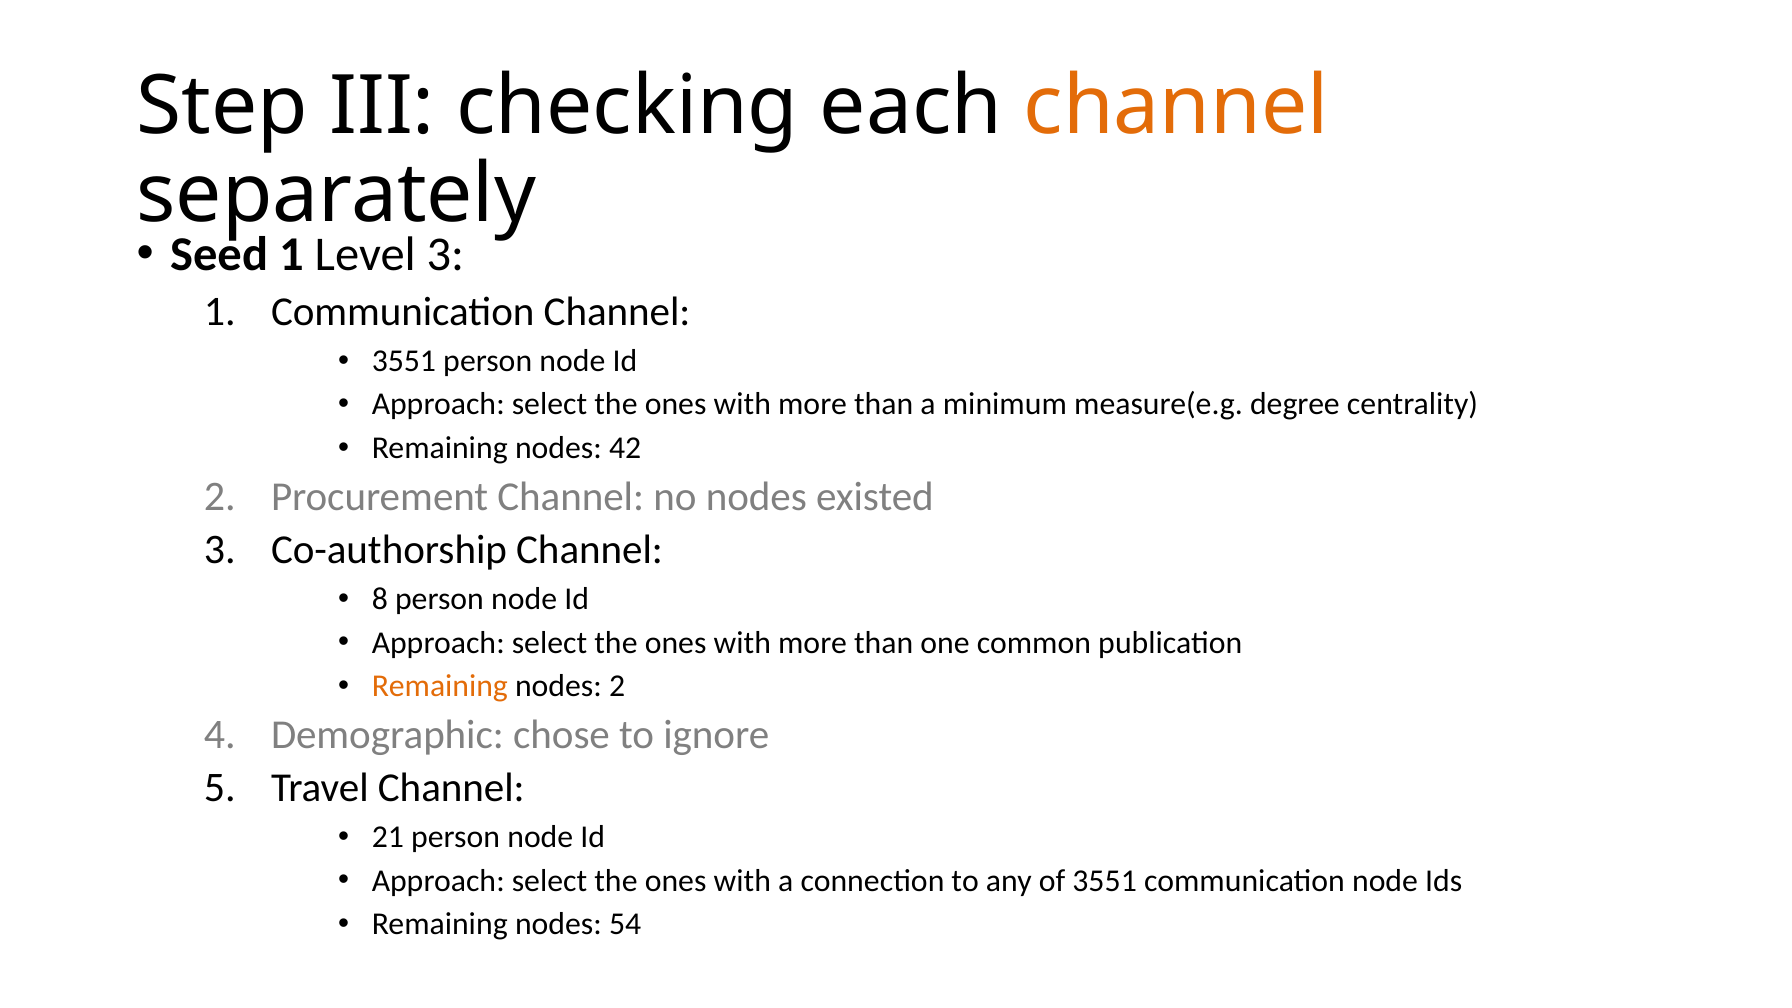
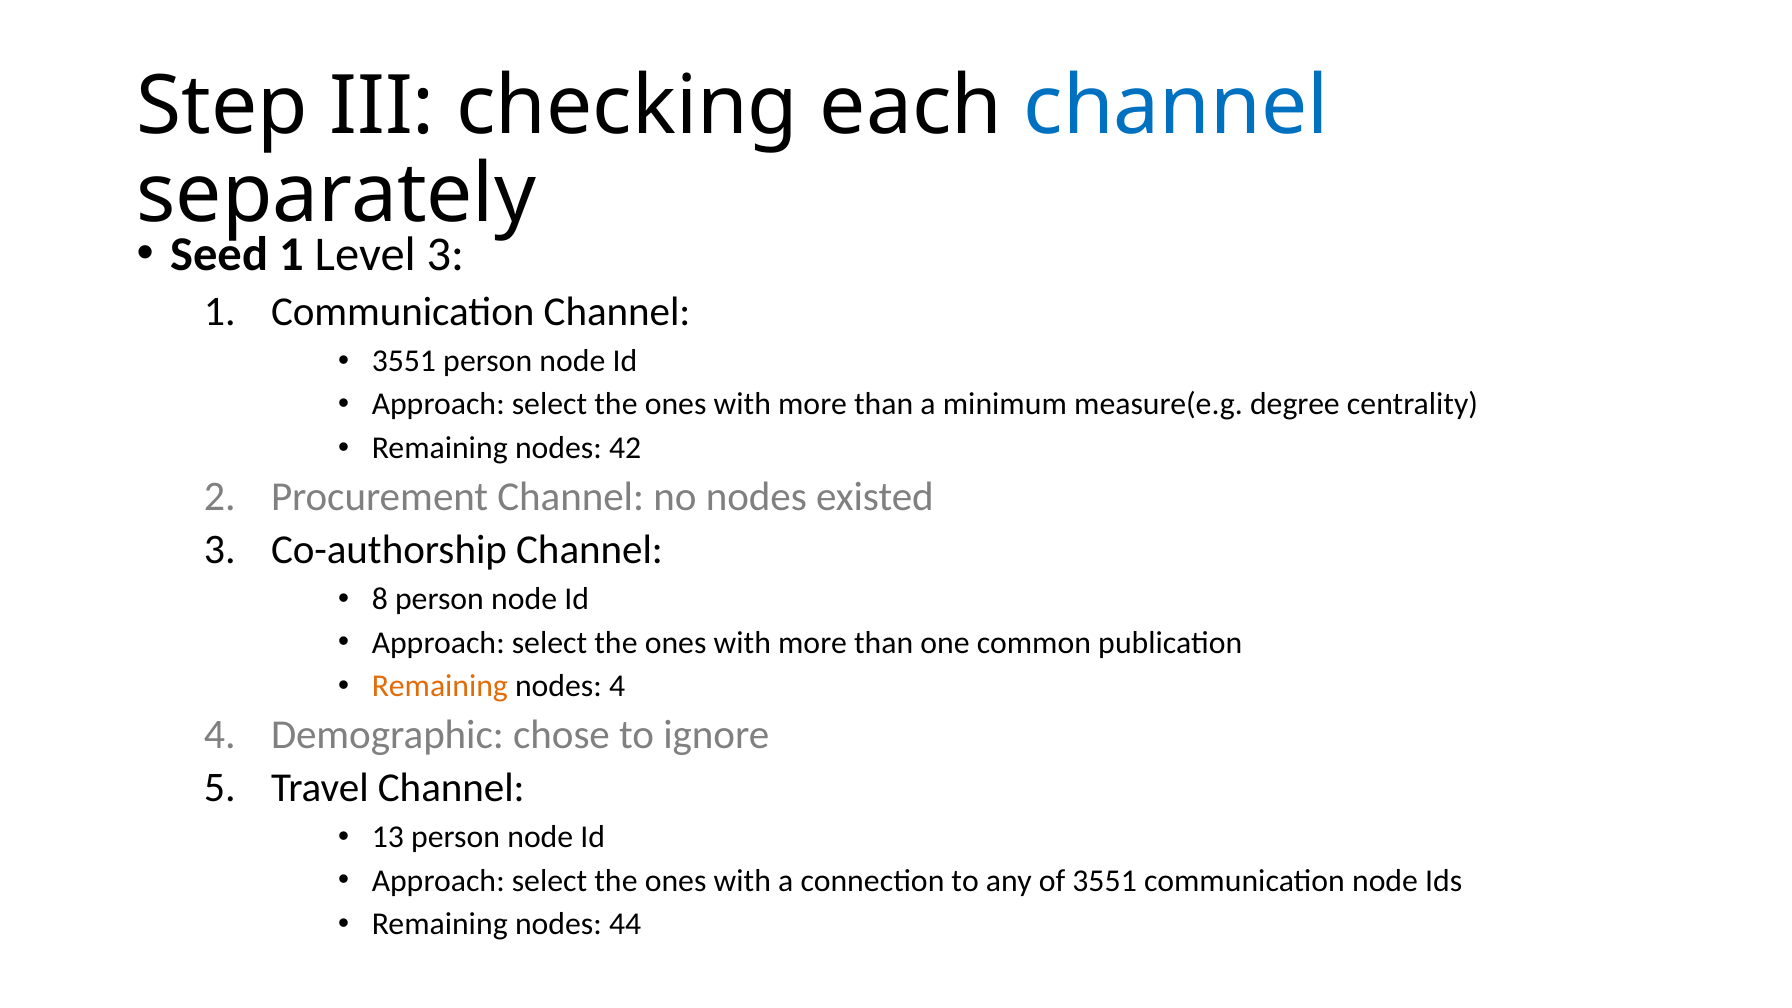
channel at (1176, 106) colour: orange -> blue
nodes 2: 2 -> 4
21: 21 -> 13
54: 54 -> 44
